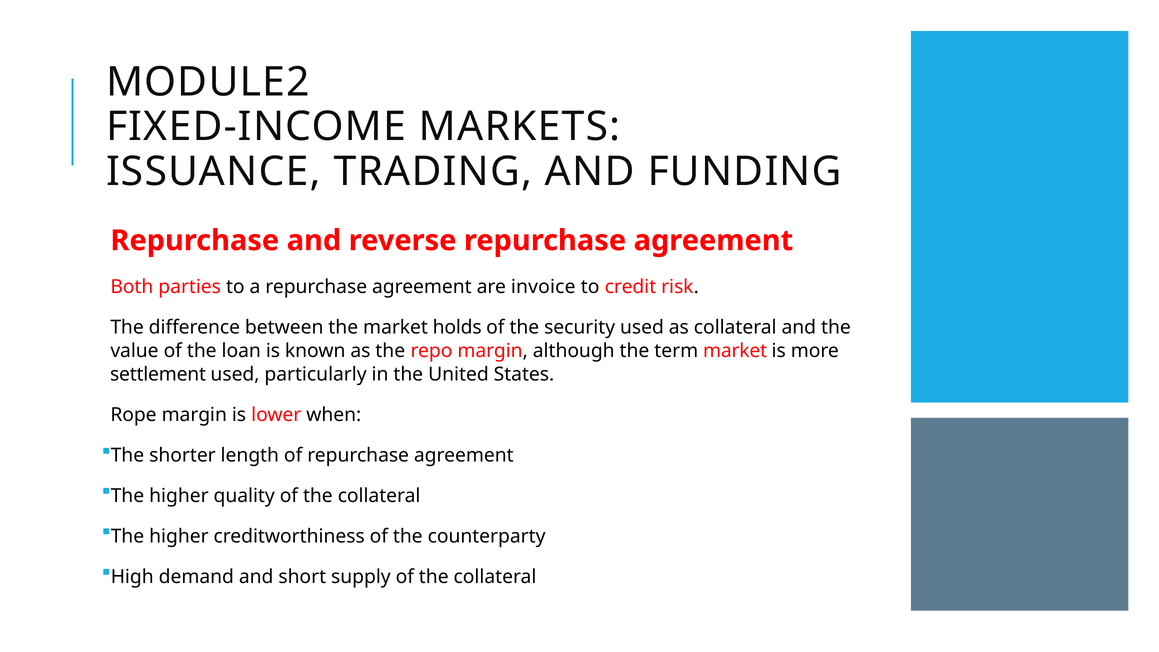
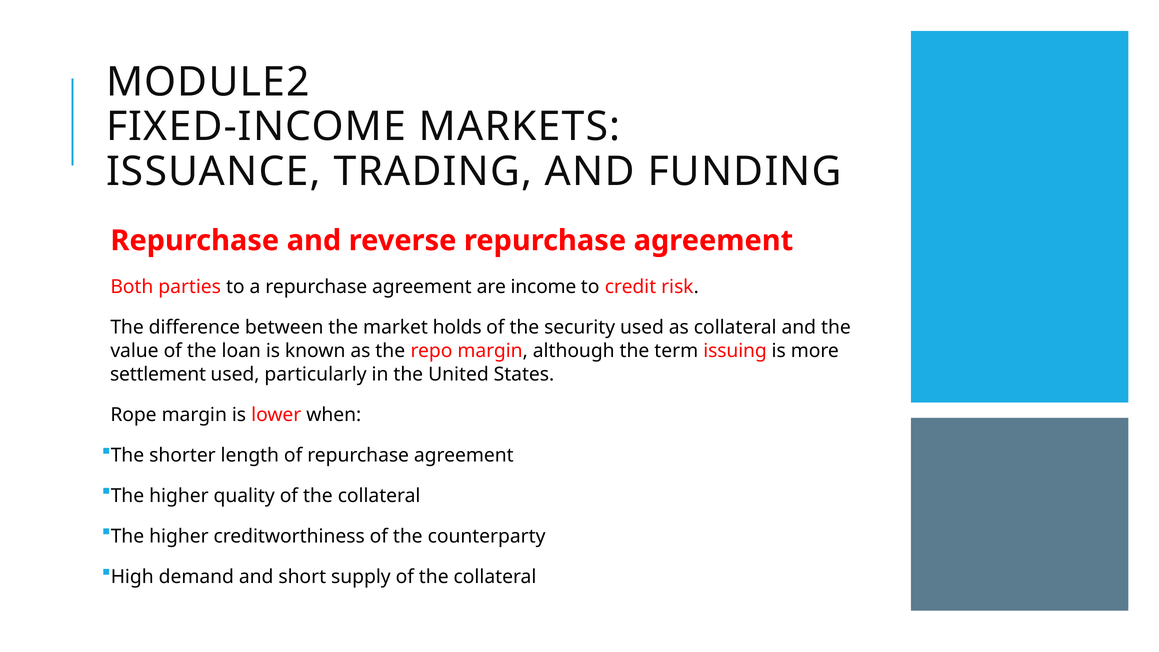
invoice: invoice -> income
term market: market -> issuing
